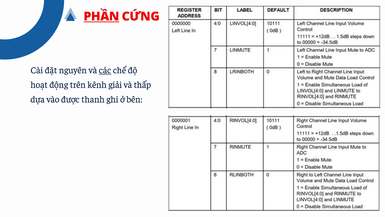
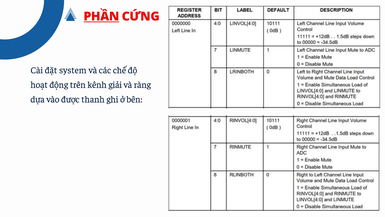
nguyên: nguyên -> system
các underline: present -> none
thấp: thấp -> ràng
